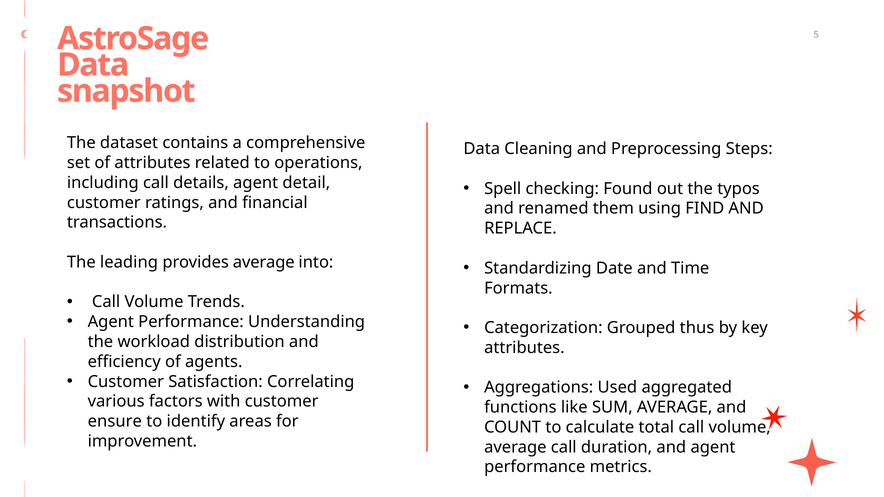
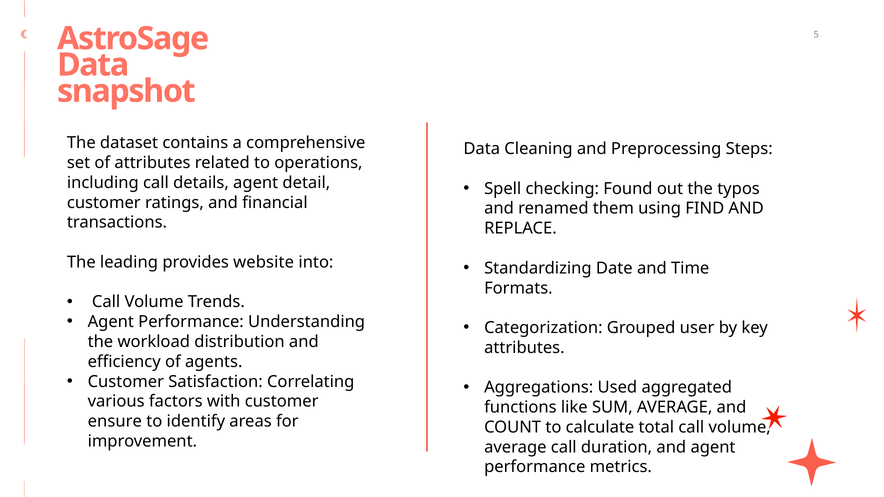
provides average: average -> website
thus: thus -> user
